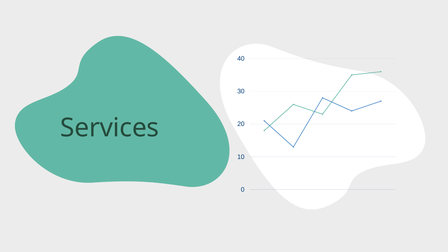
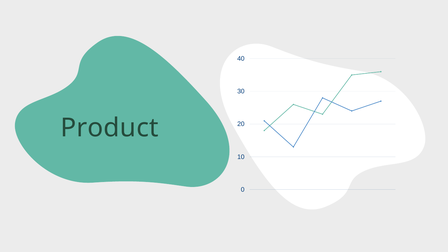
Services: Services -> Product
